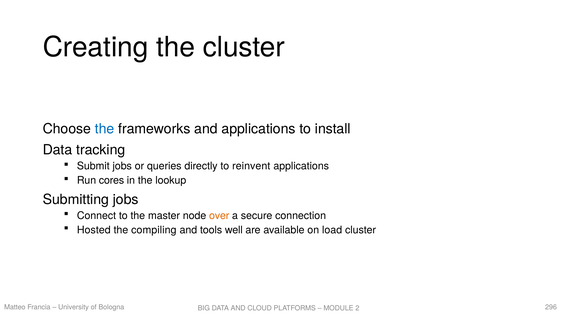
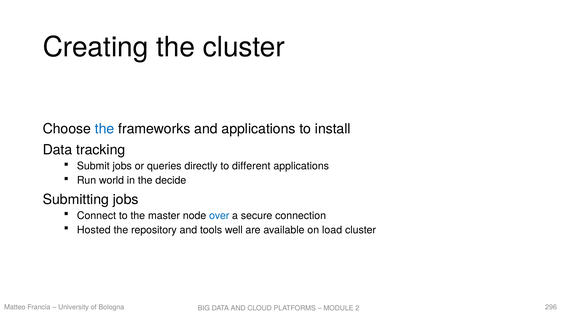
reinvent: reinvent -> different
cores: cores -> world
lookup: lookup -> decide
over colour: orange -> blue
compiling: compiling -> repository
